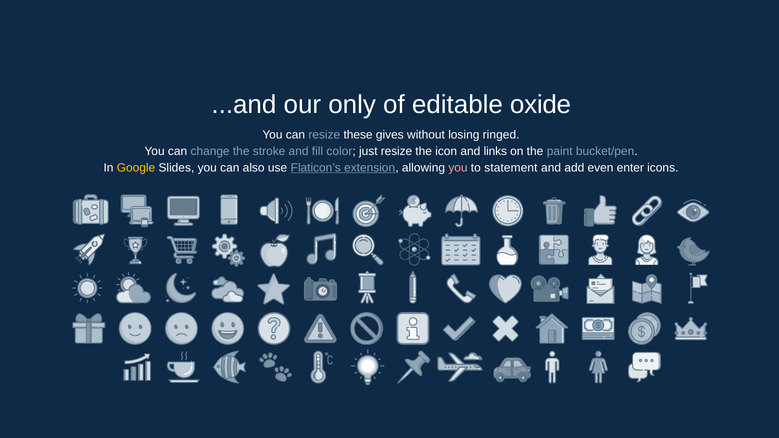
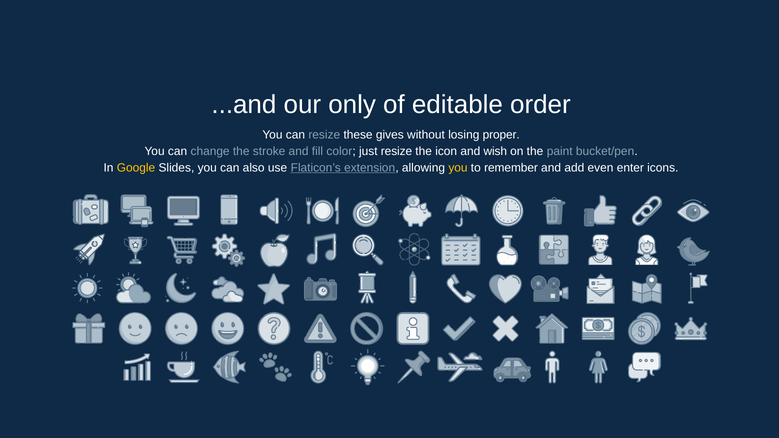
oxide: oxide -> order
ringed: ringed -> proper
links: links -> wish
you at (458, 168) colour: pink -> yellow
statement: statement -> remember
